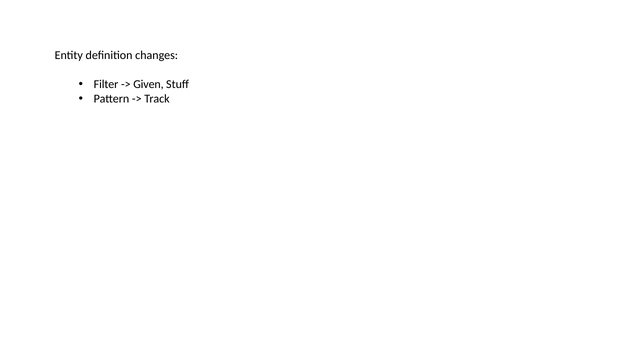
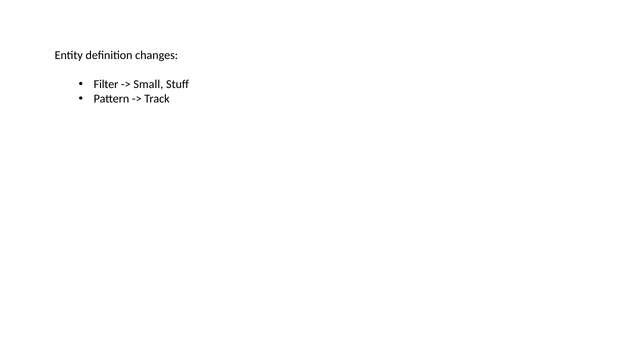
Given: Given -> Small
